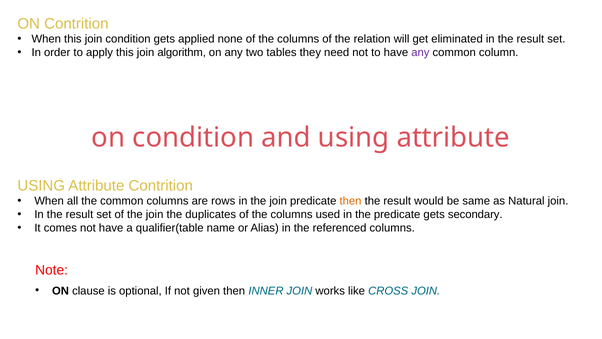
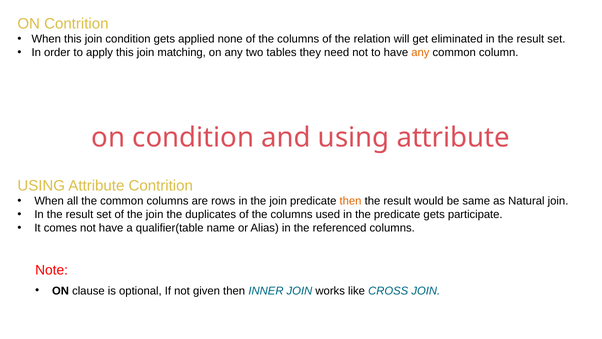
algorithm: algorithm -> matching
any at (420, 53) colour: purple -> orange
secondary: secondary -> participate
